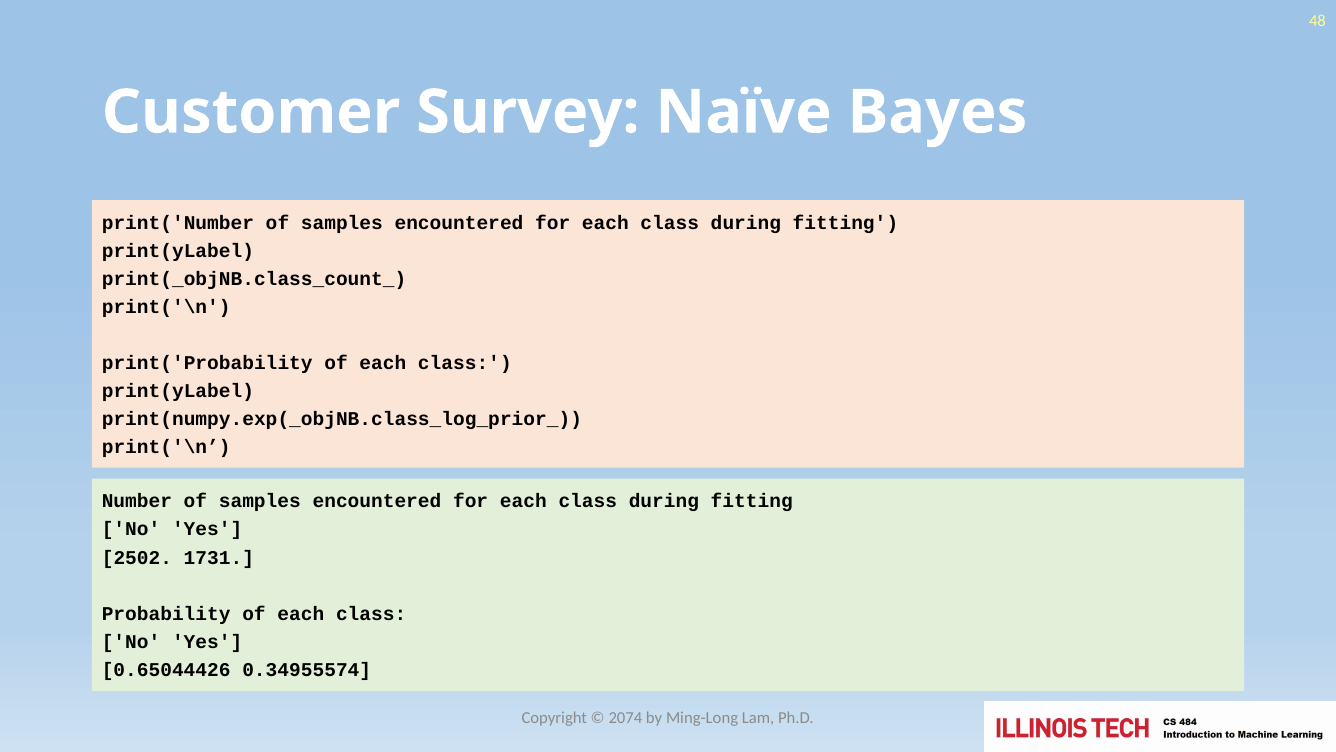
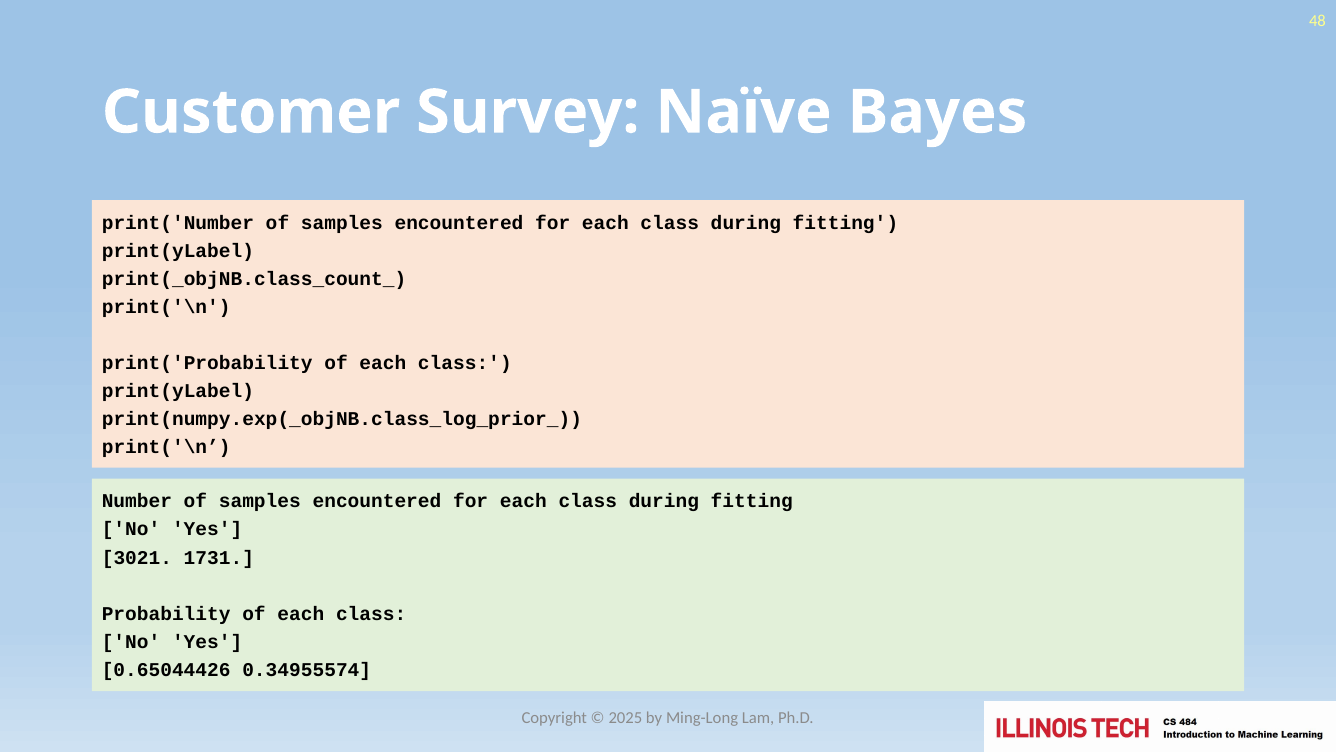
2502: 2502 -> 3021
2074: 2074 -> 2025
